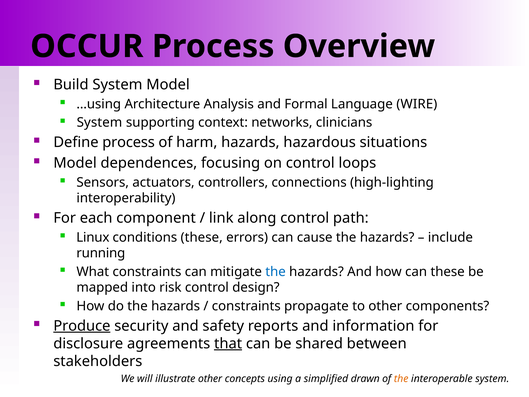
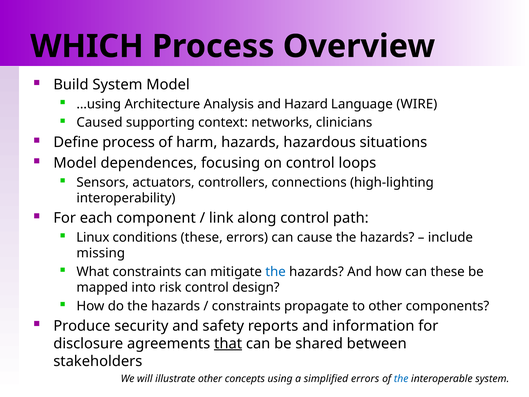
OCCUR: OCCUR -> WHICH
Formal: Formal -> Hazard
System at (99, 123): System -> Caused
running: running -> missing
Produce underline: present -> none
simplified drawn: drawn -> errors
the at (401, 379) colour: orange -> blue
